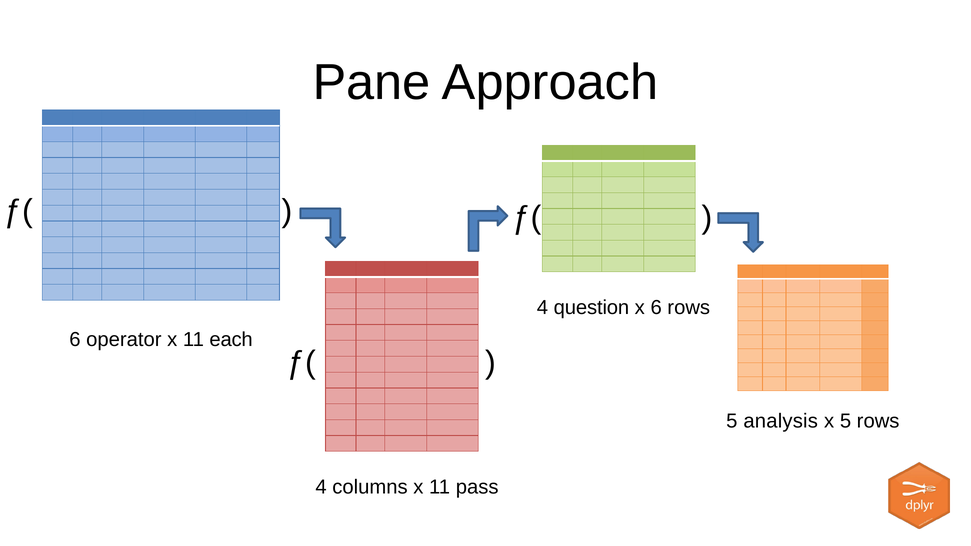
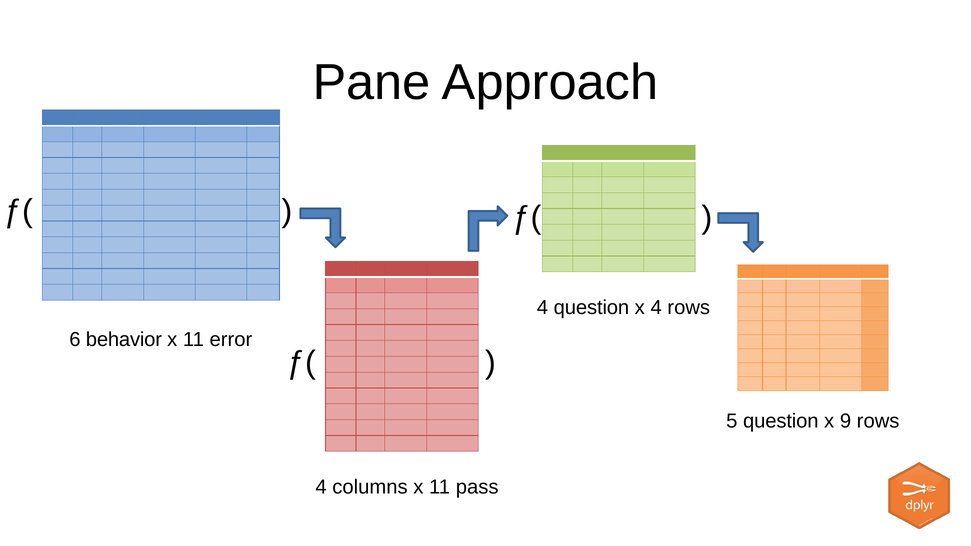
x 6: 6 -> 4
operator: operator -> behavior
each: each -> error
5 analysis: analysis -> question
x 5: 5 -> 9
